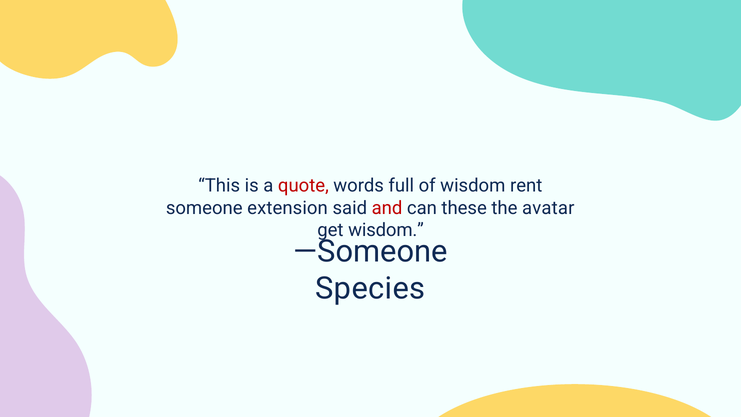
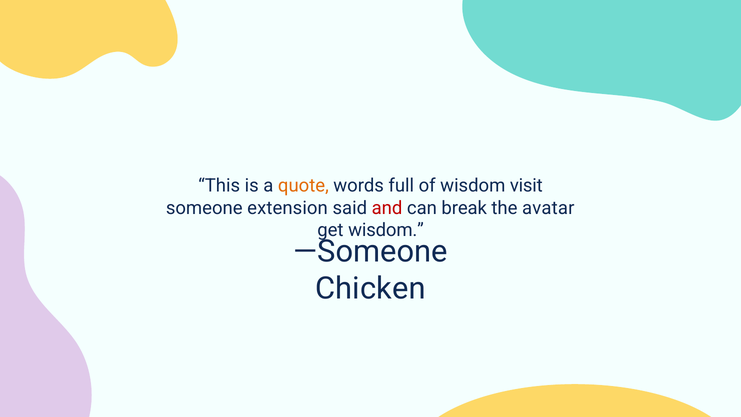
quote colour: red -> orange
rent: rent -> visit
these: these -> break
Species: Species -> Chicken
